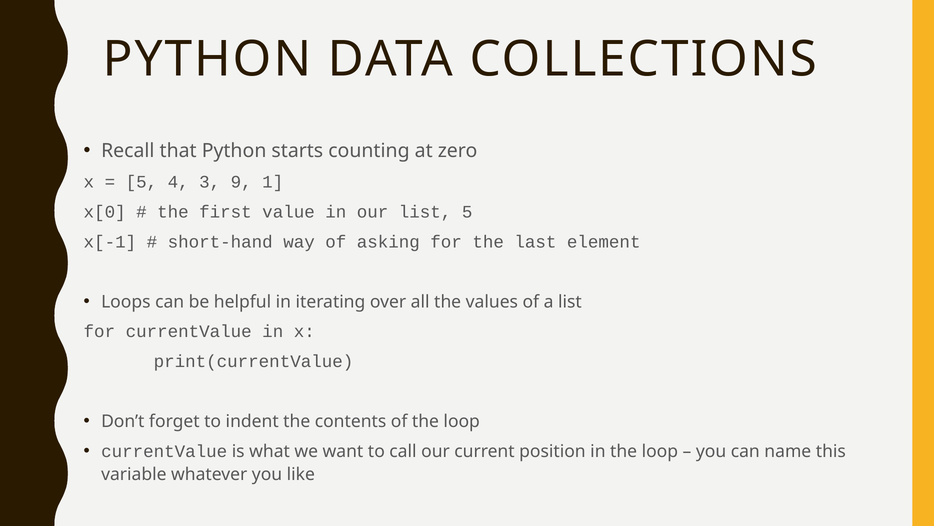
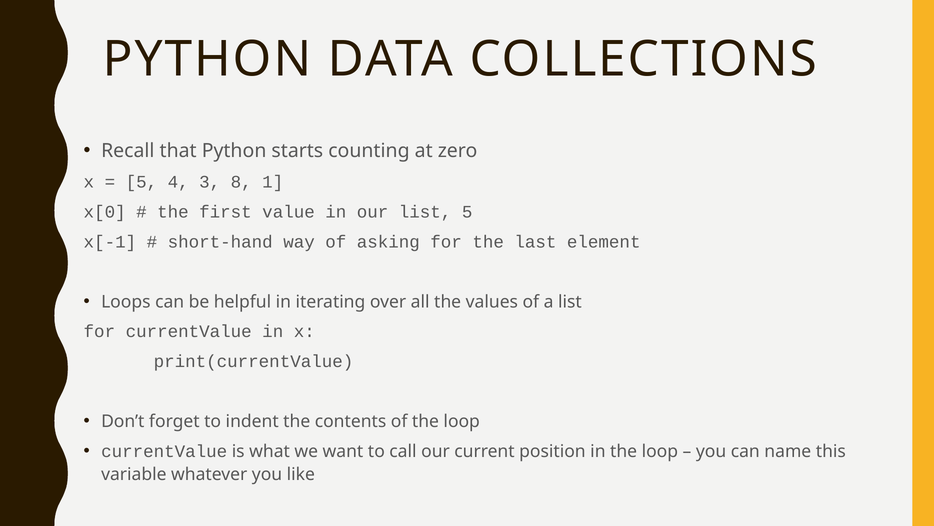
9: 9 -> 8
